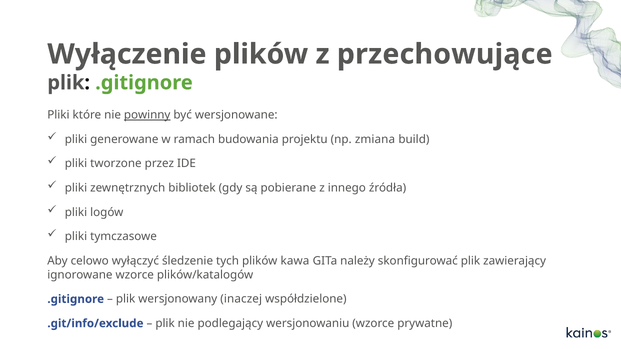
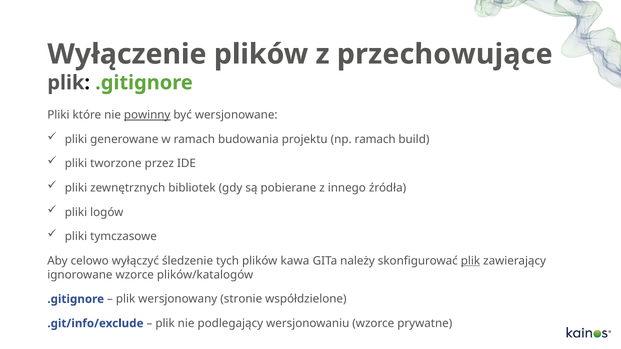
np zmiana: zmiana -> ramach
plik at (471, 261) underline: none -> present
inaczej: inaczej -> stronie
